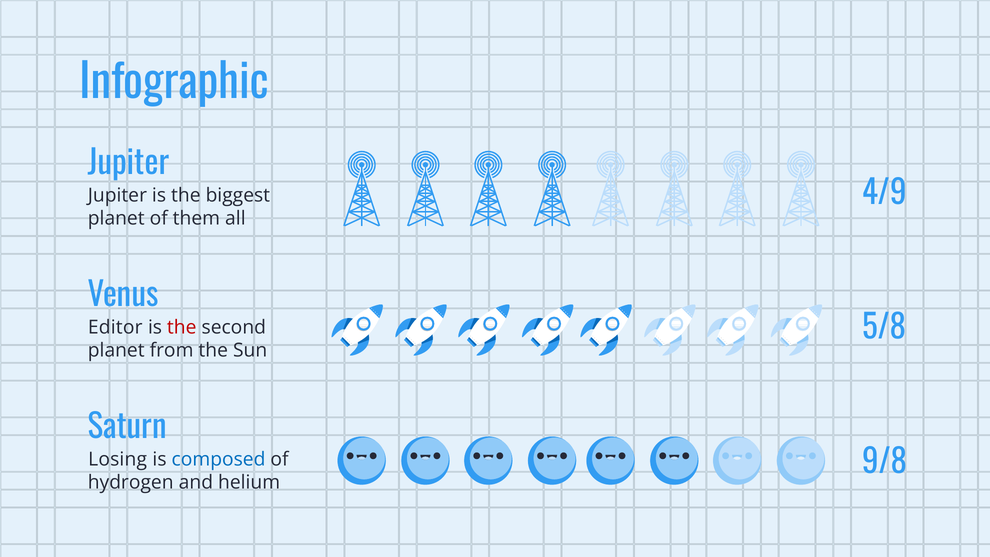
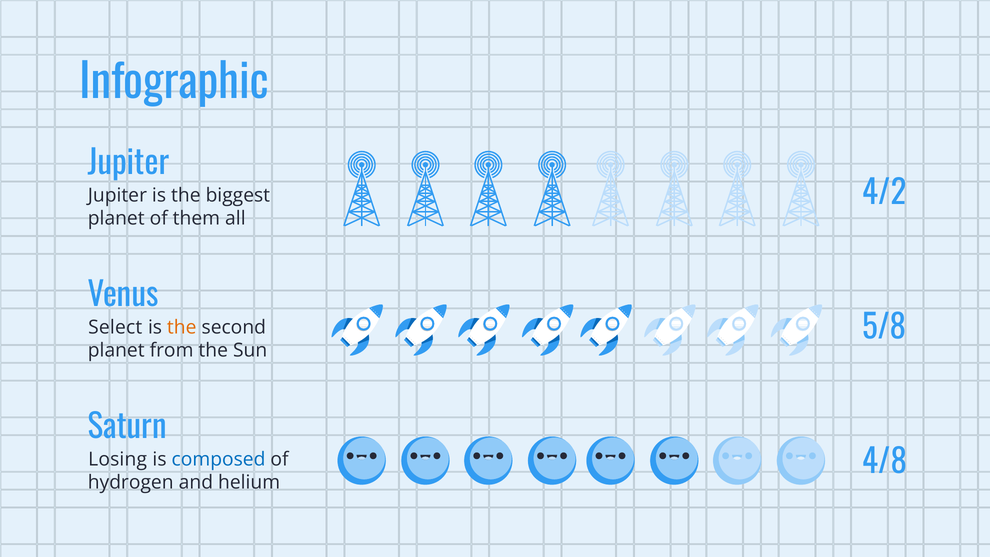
4/9: 4/9 -> 4/2
Editor: Editor -> Select
the at (182, 327) colour: red -> orange
9/8: 9/8 -> 4/8
